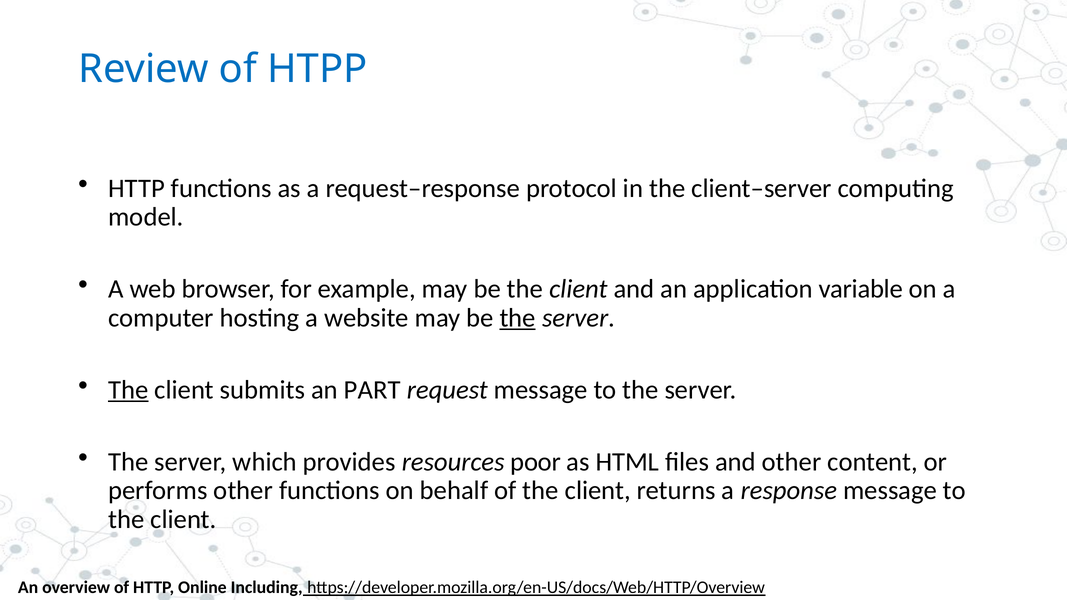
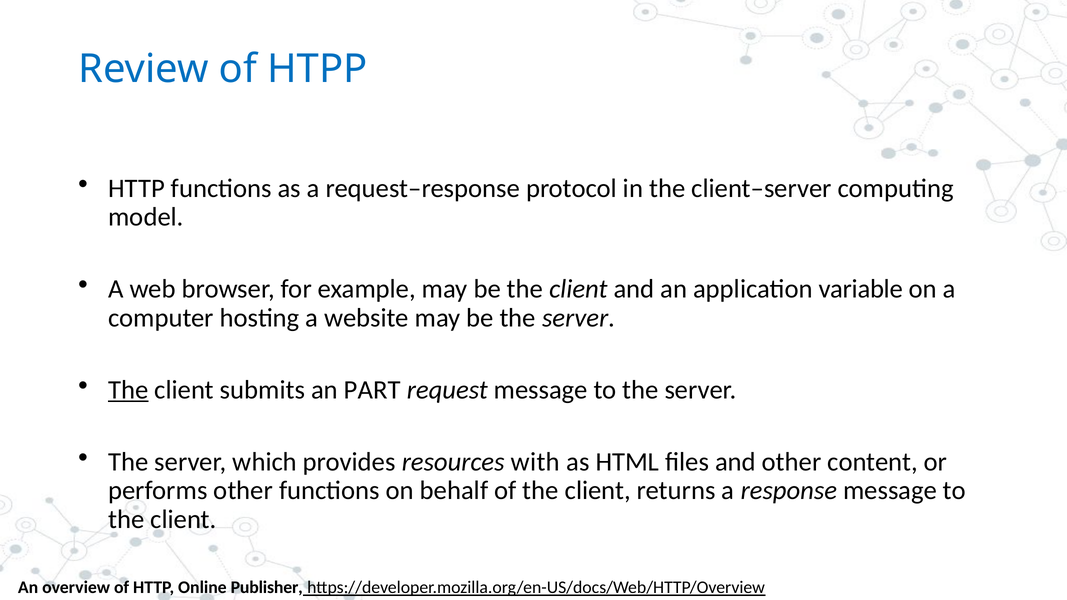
the at (518, 318) underline: present -> none
poor: poor -> with
Including: Including -> Publisher
